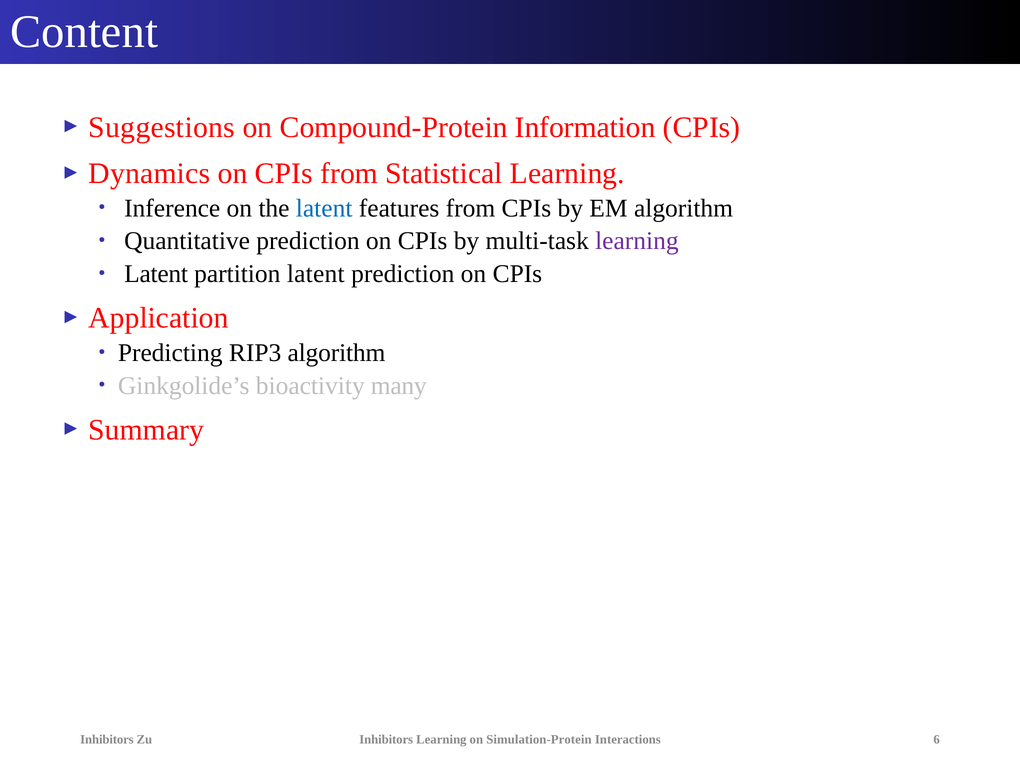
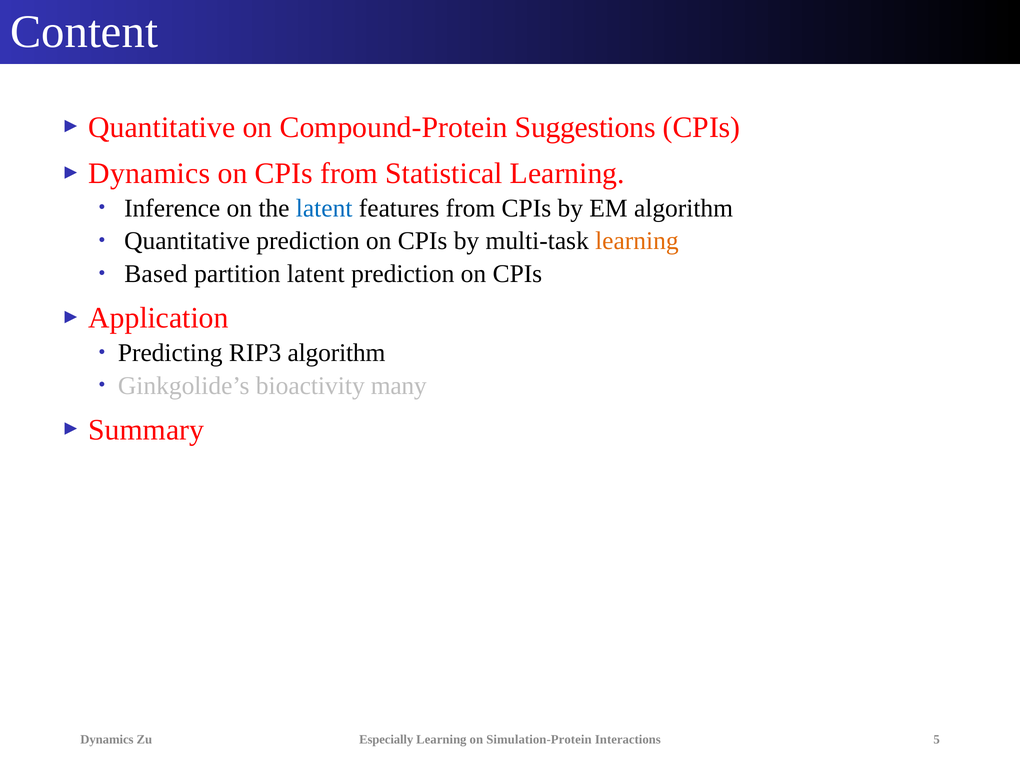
Suggestions at (162, 127): Suggestions -> Quantitative
Information: Information -> Suggestions
learning at (637, 241) colour: purple -> orange
Latent at (156, 274): Latent -> Based
Inhibitors at (107, 740): Inhibitors -> Dynamics
Zu Inhibitors: Inhibitors -> Especially
6: 6 -> 5
